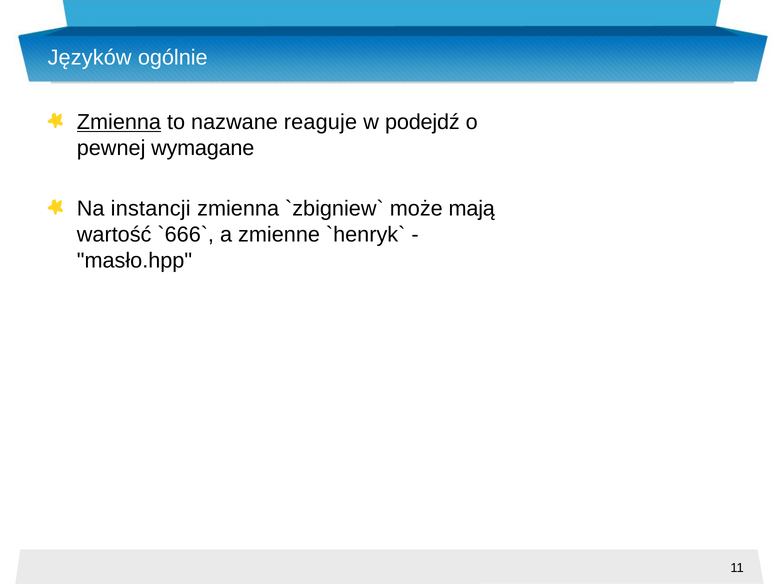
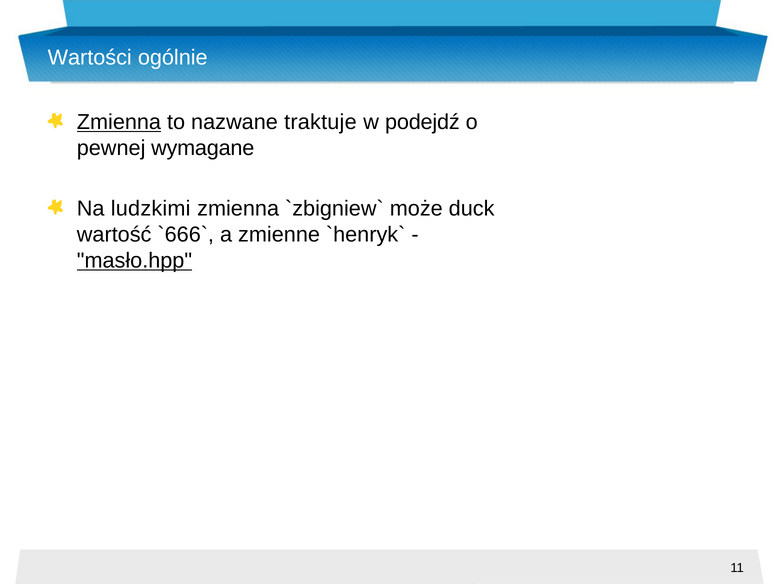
Języków: Języków -> Wartości
reaguje: reaguje -> traktuje
instancji: instancji -> ludzkimi
mają: mają -> duck
masło.hpp underline: none -> present
